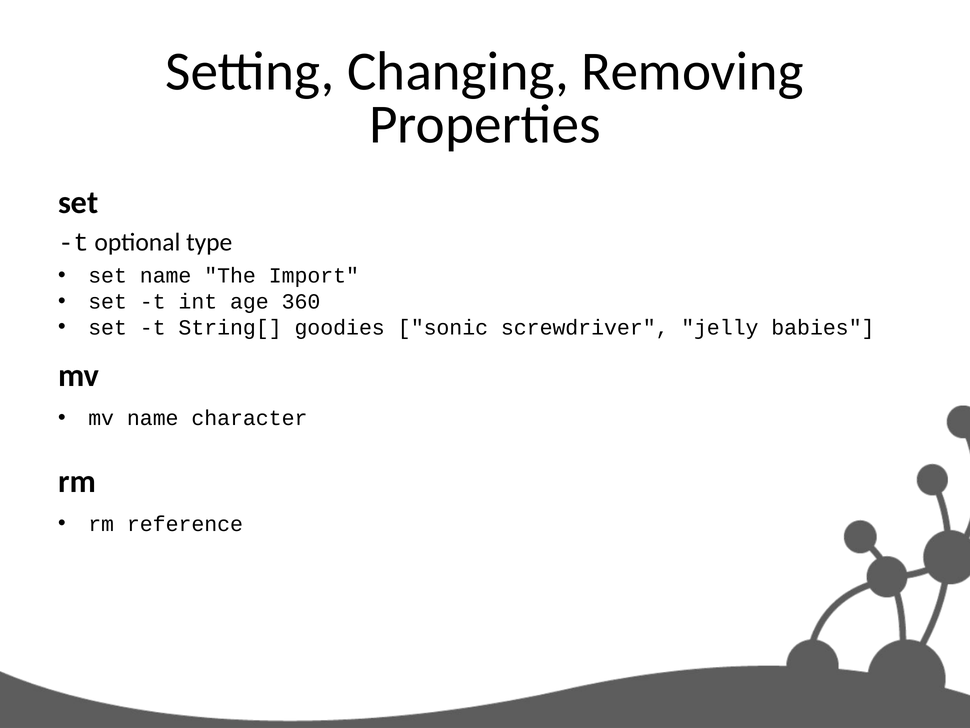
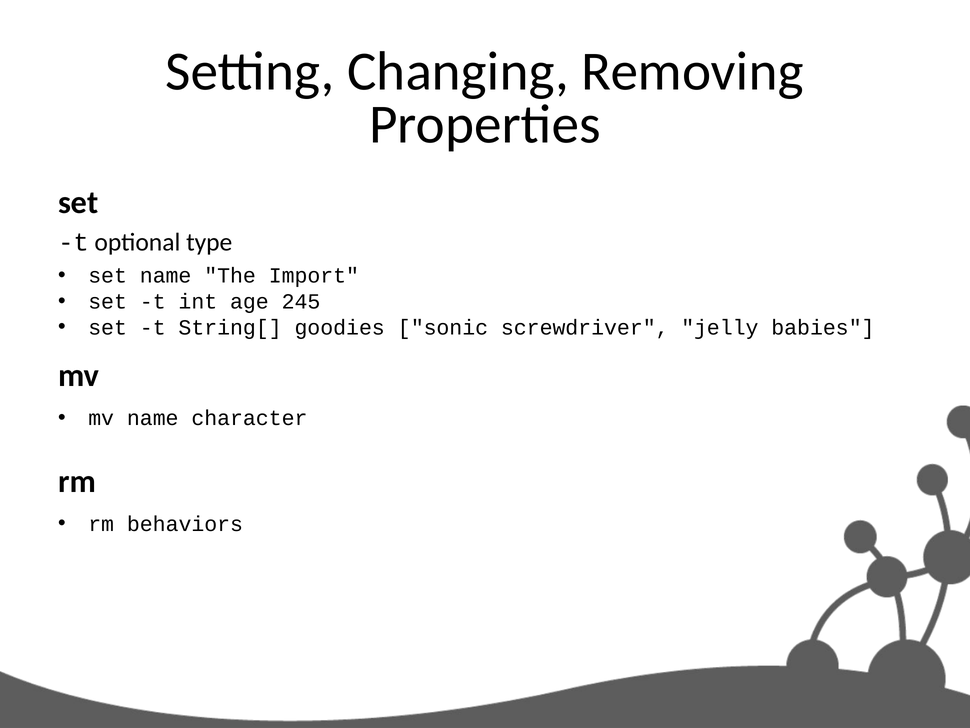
360: 360 -> 245
reference: reference -> behaviors
